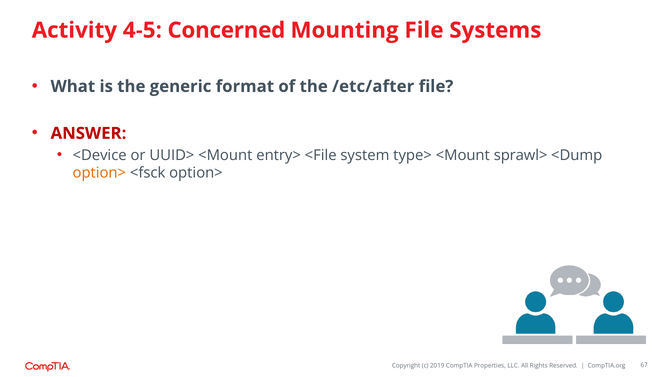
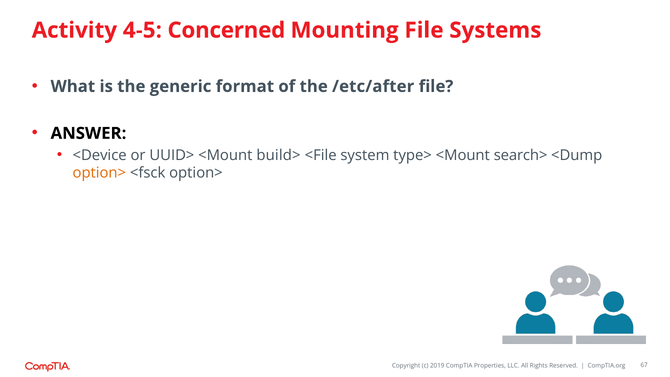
ANSWER colour: red -> black
entry>: entry> -> build>
sprawl>: sprawl> -> search>
